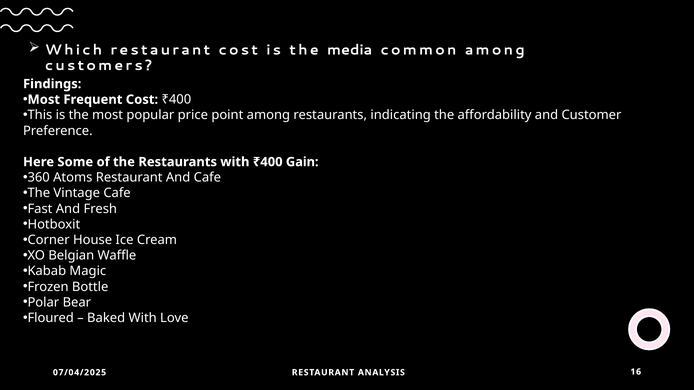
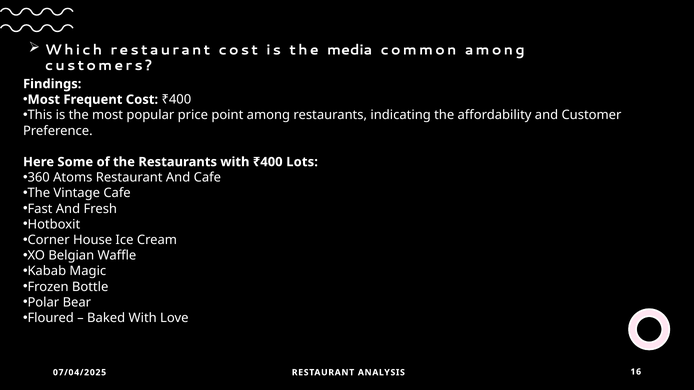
Gain: Gain -> Lots
